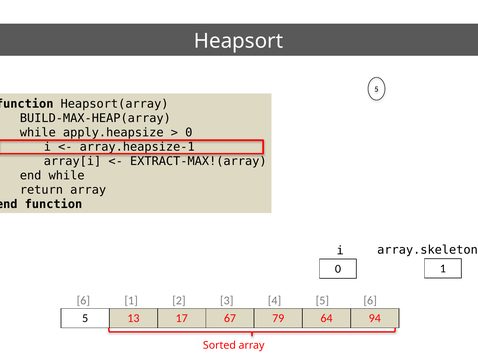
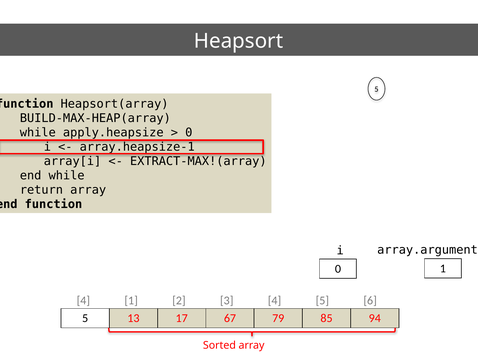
array.skeleton: array.skeleton -> array.argument
6 at (83, 300): 6 -> 4
64: 64 -> 85
